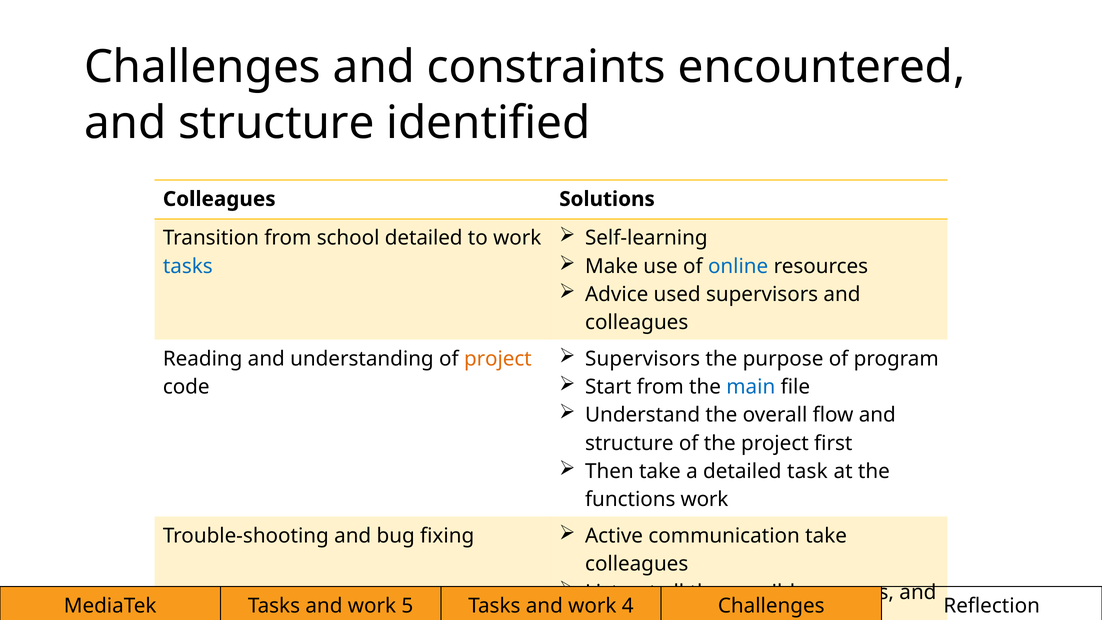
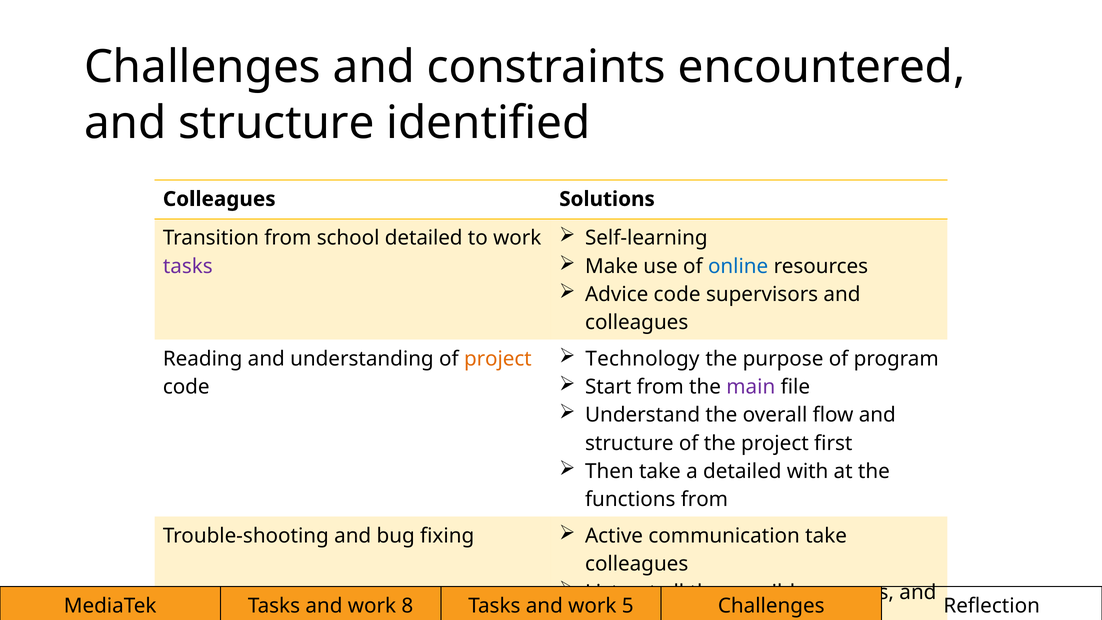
tasks at (188, 266) colour: blue -> purple
Advice used: used -> code
Supervisors at (643, 359): Supervisors -> Technology
main colour: blue -> purple
task: task -> with
functions work: work -> from
5: 5 -> 8
4: 4 -> 5
